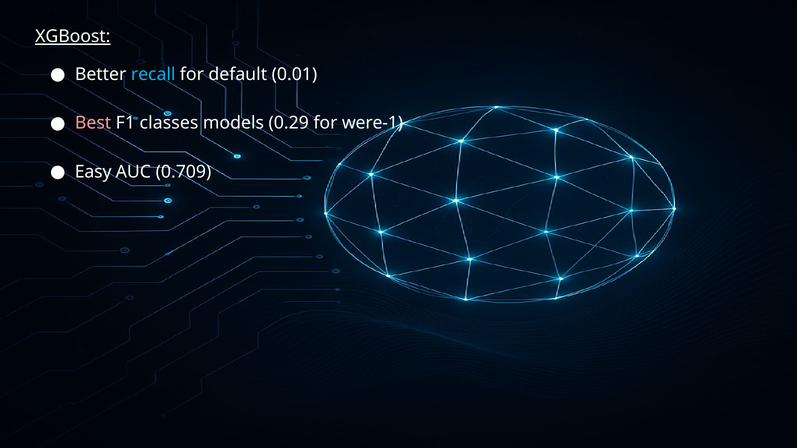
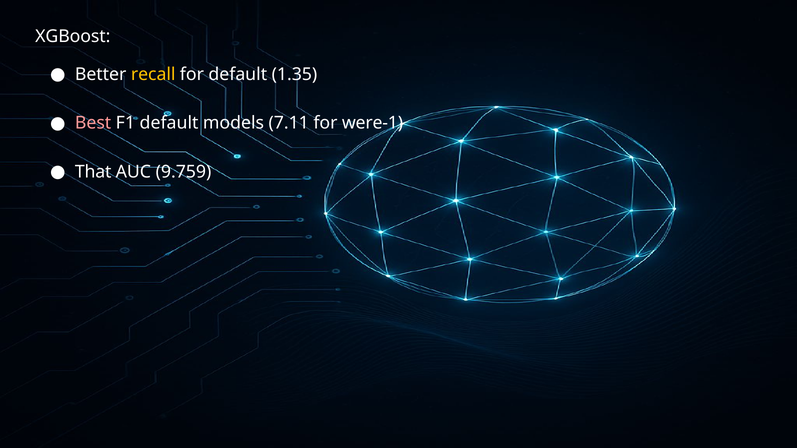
XGBoost underline: present -> none
recall colour: light blue -> yellow
0.01: 0.01 -> 1.35
F1 classes: classes -> default
0.29: 0.29 -> 7.11
Easy: Easy -> That
0.709: 0.709 -> 9.759
